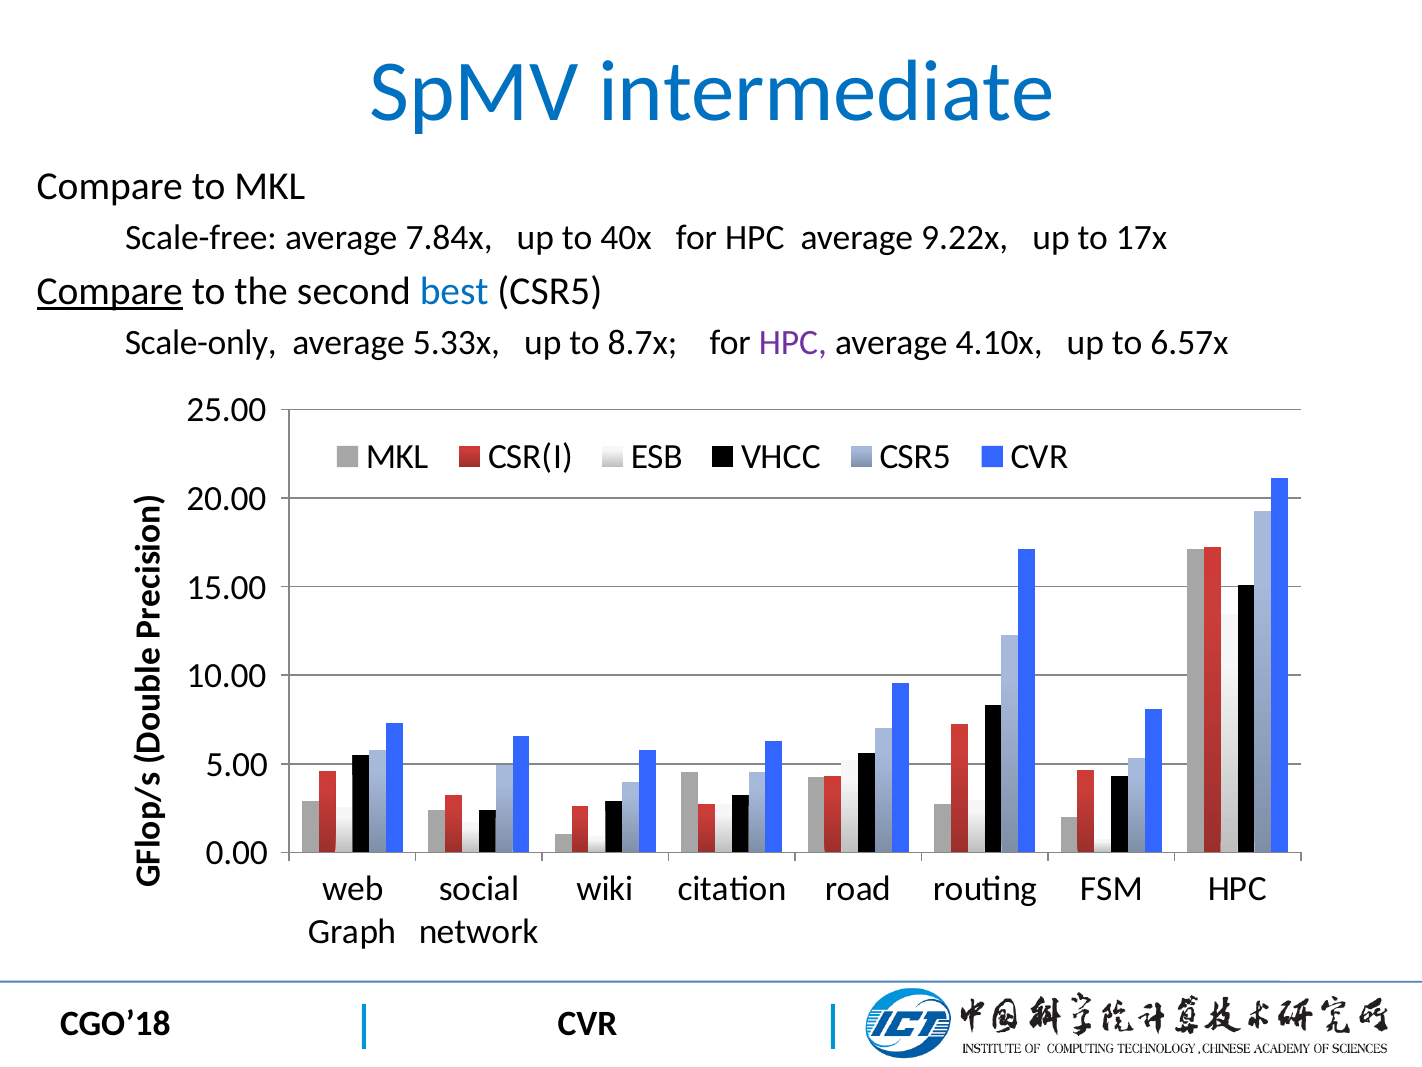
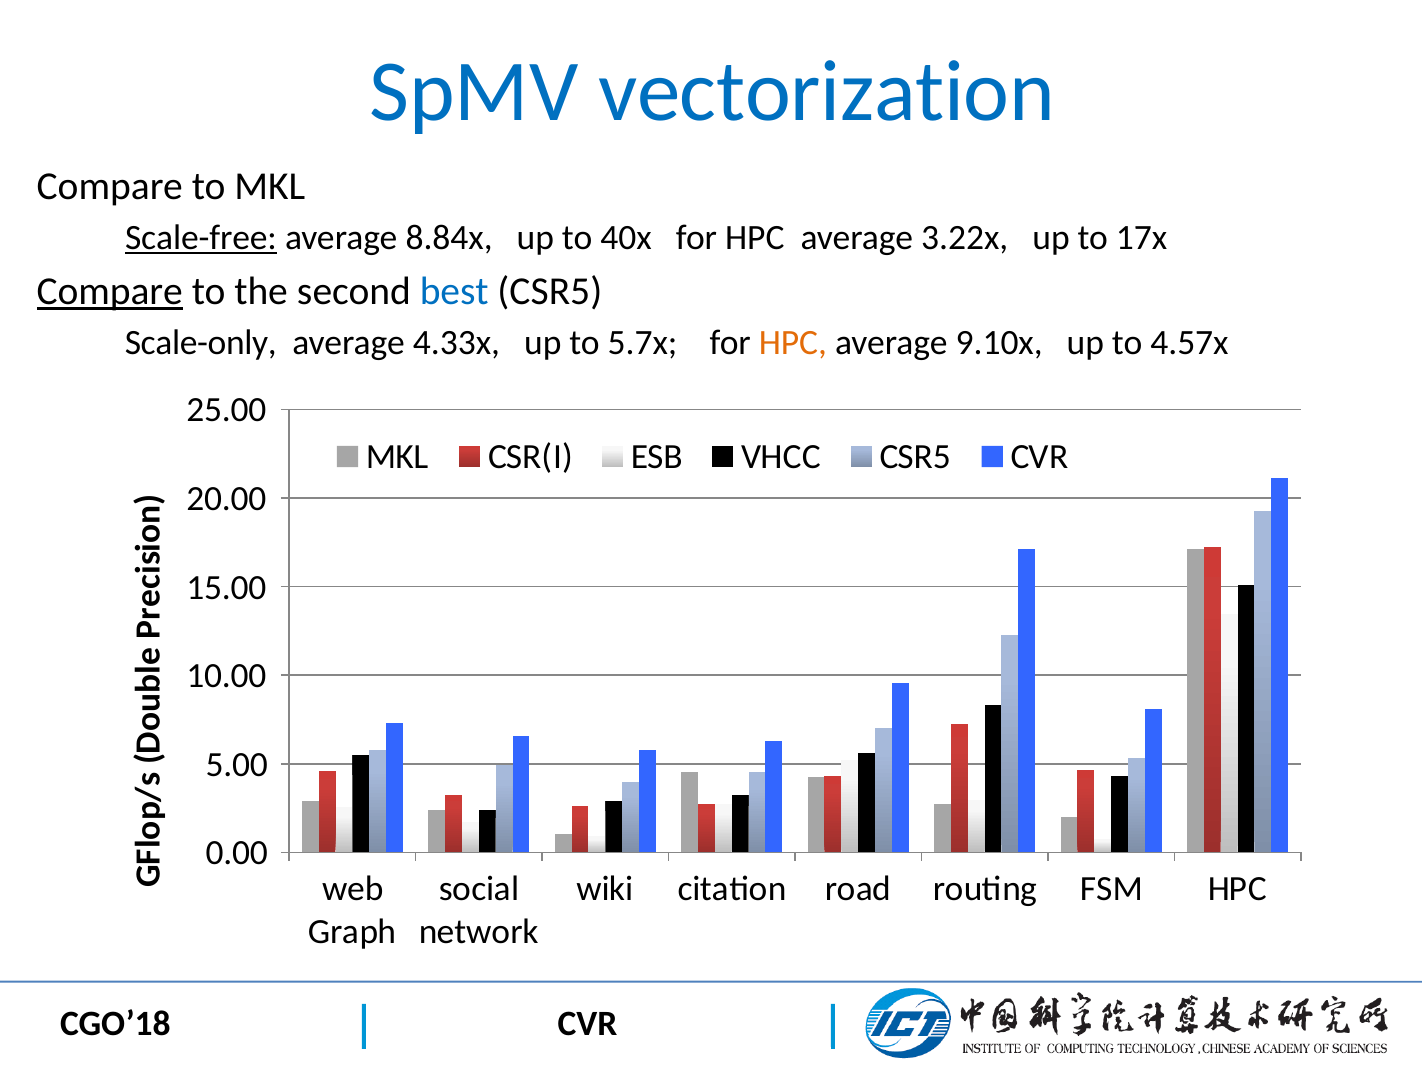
intermediate: intermediate -> vectorization
Scale-free underline: none -> present
7.84x: 7.84x -> 8.84x
9.22x: 9.22x -> 3.22x
5.33x: 5.33x -> 4.33x
8.7x: 8.7x -> 5.7x
HPC at (793, 343) colour: purple -> orange
4.10x: 4.10x -> 9.10x
6.57x: 6.57x -> 4.57x
